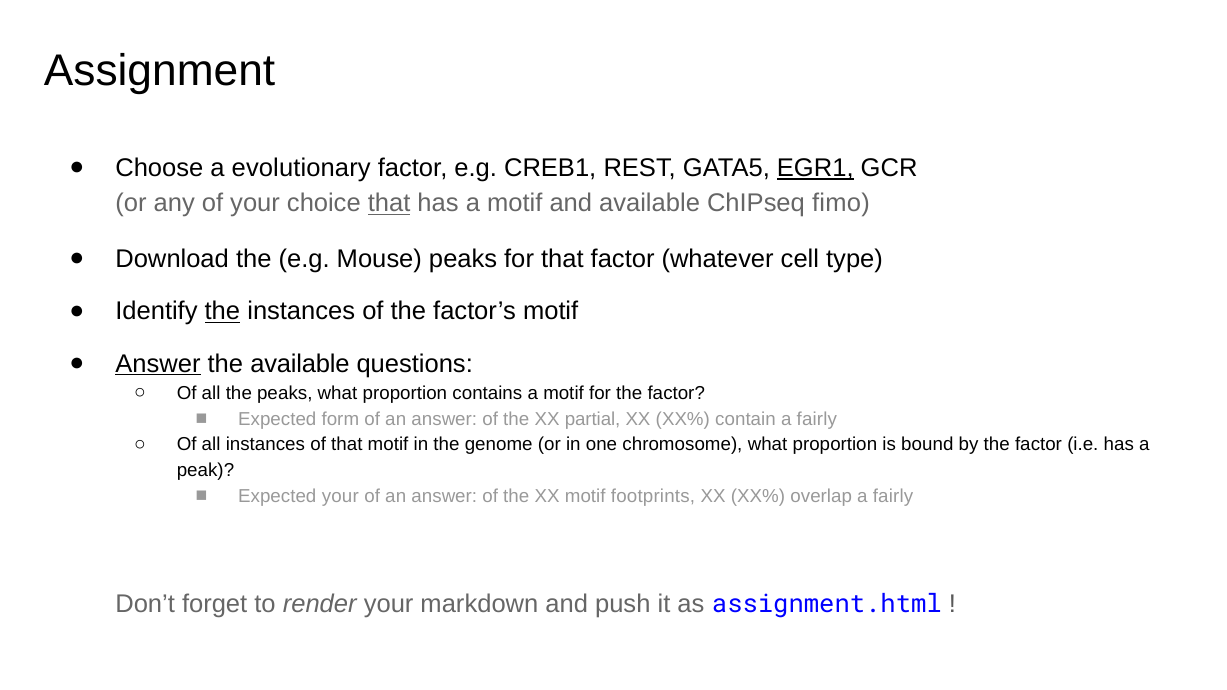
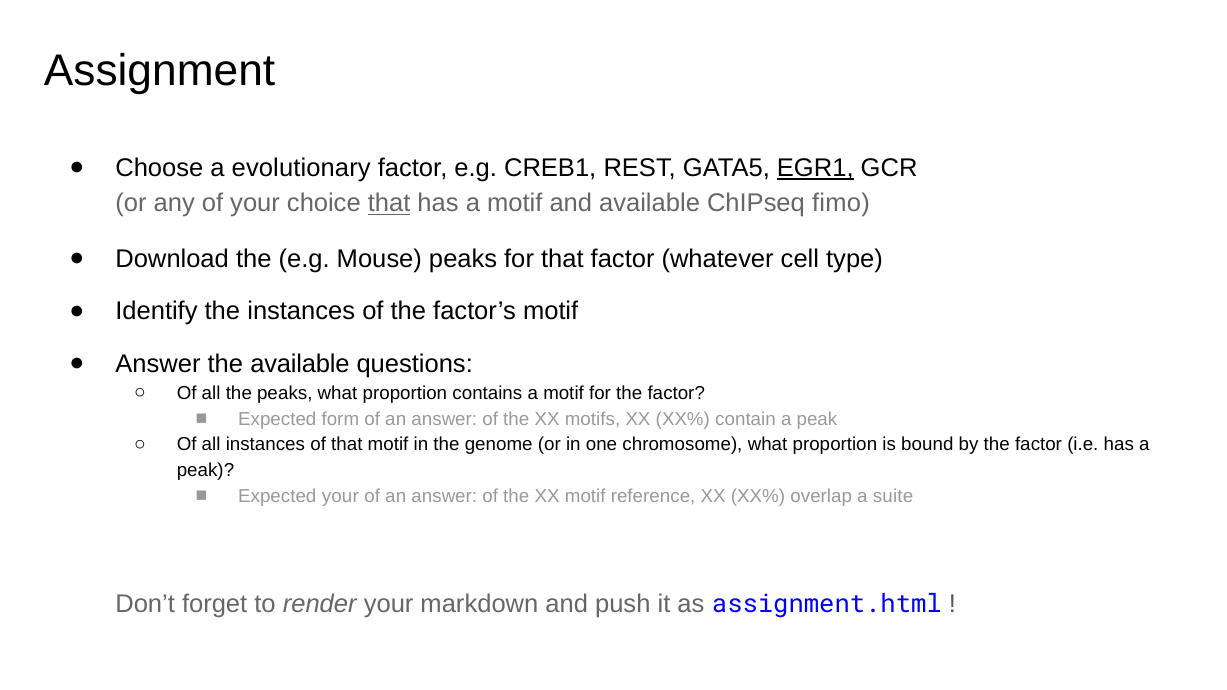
the at (222, 311) underline: present -> none
Answer at (158, 364) underline: present -> none
partial: partial -> motifs
contain a fairly: fairly -> peak
footprints: footprints -> reference
overlap a fairly: fairly -> suite
